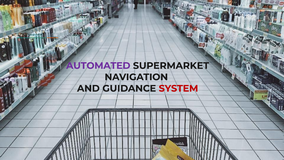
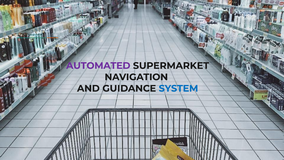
SYSTEM colour: red -> blue
